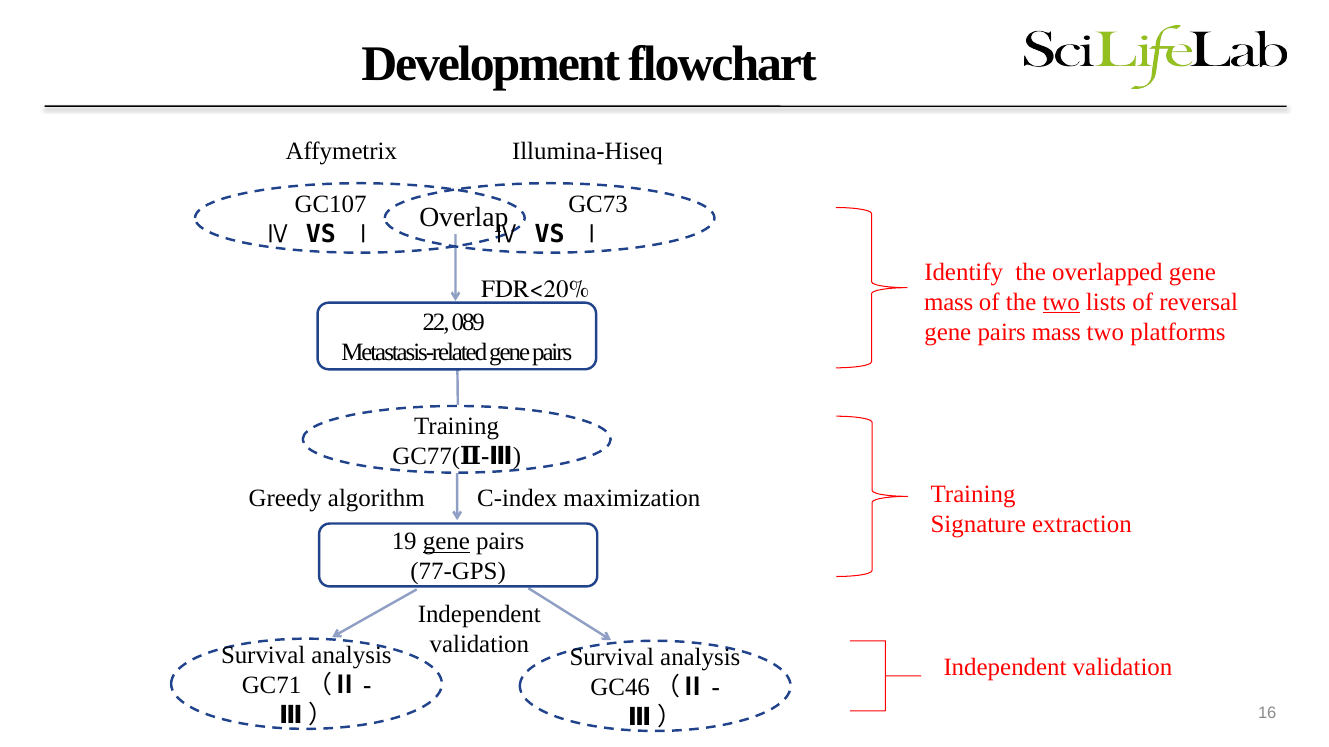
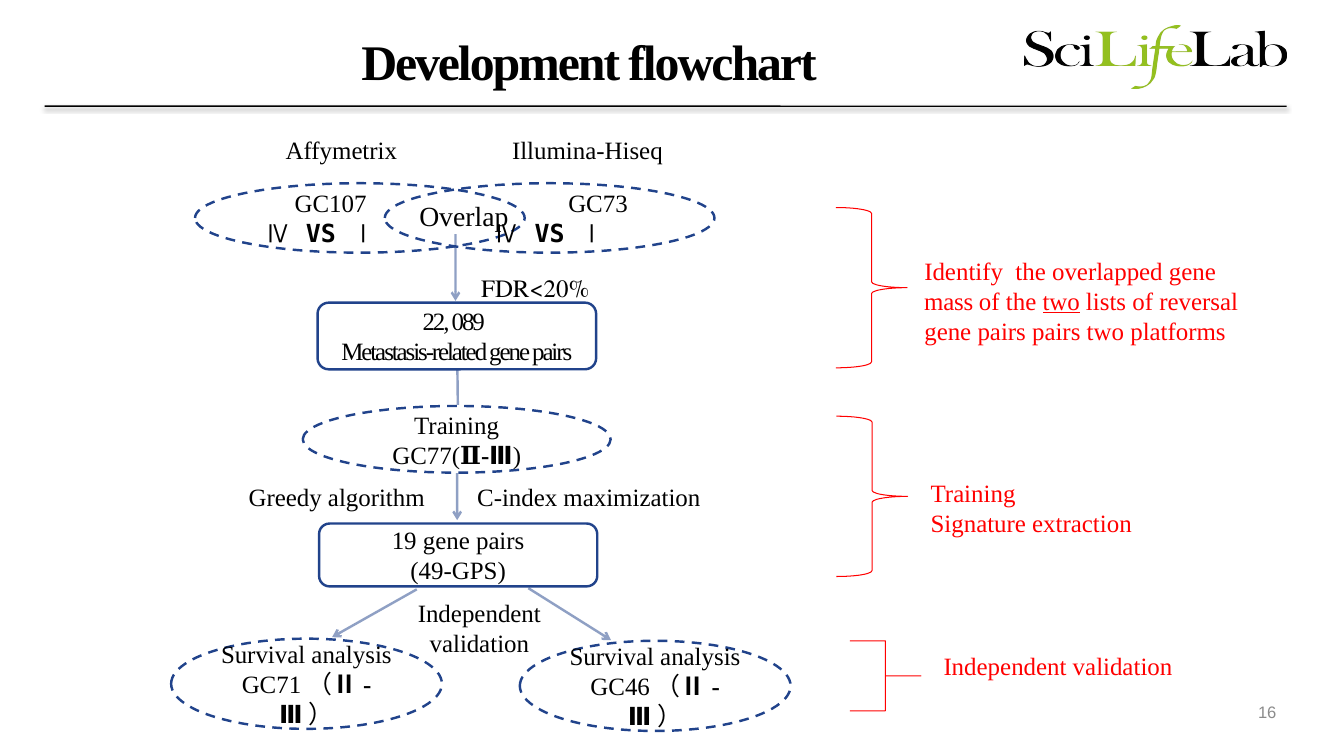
pairs mass: mass -> pairs
gene at (446, 542) underline: present -> none
77-GPS: 77-GPS -> 49-GPS
